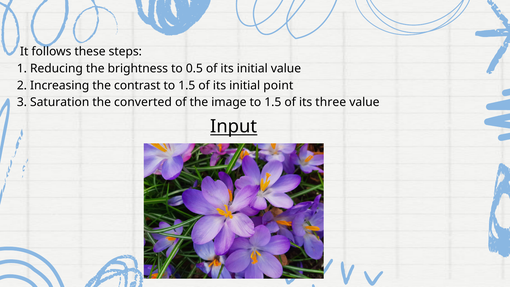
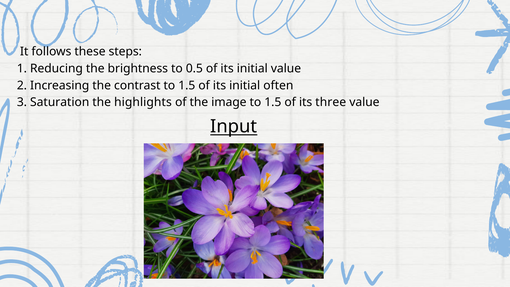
point: point -> often
converted: converted -> highlights
